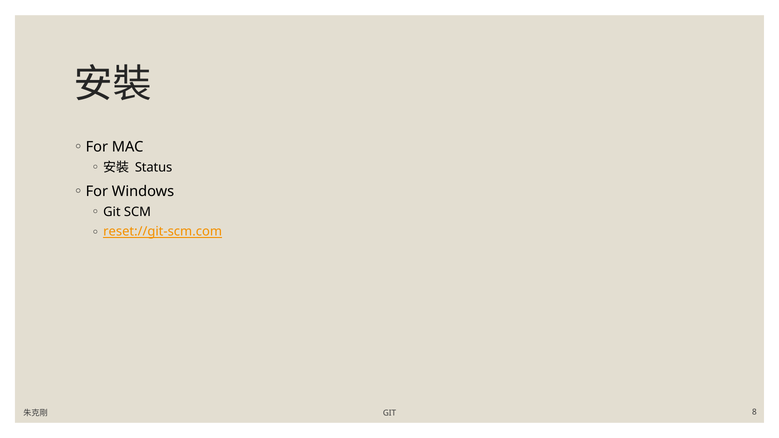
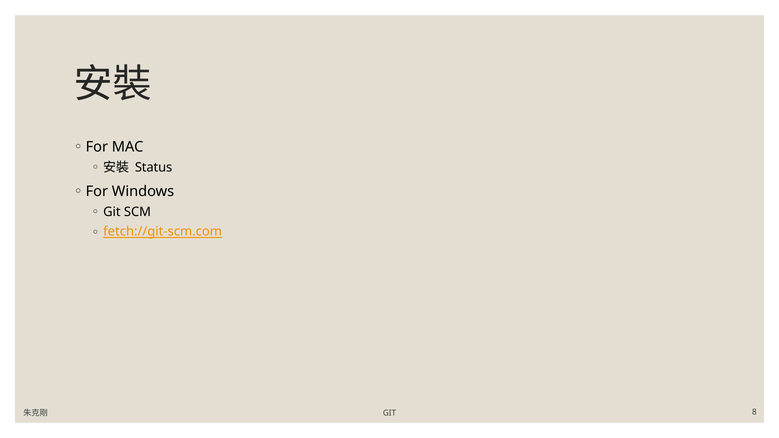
reset://git-scm.com: reset://git-scm.com -> fetch://git-scm.com
